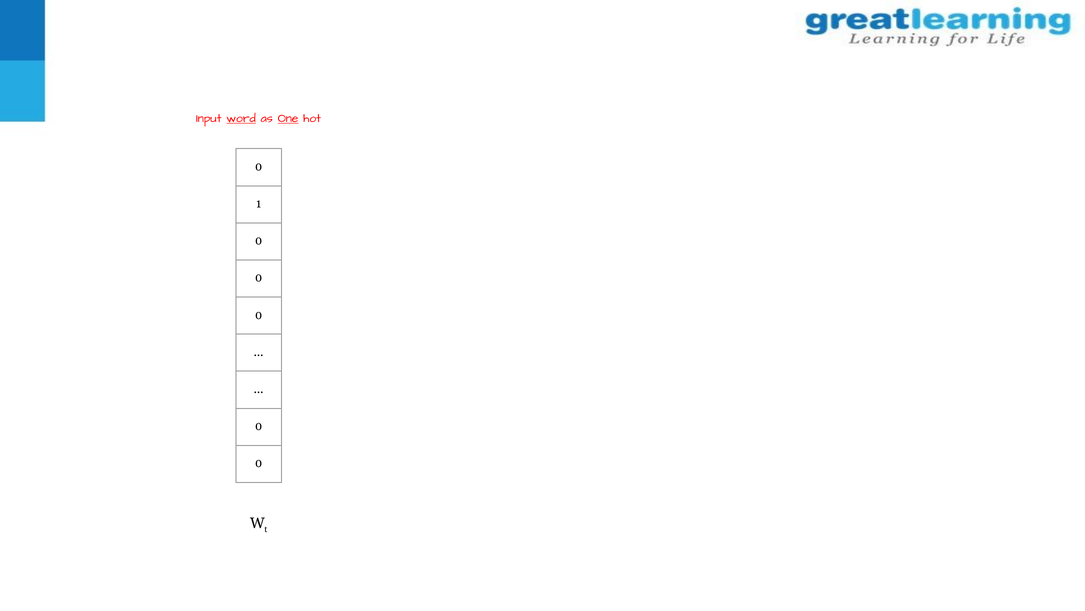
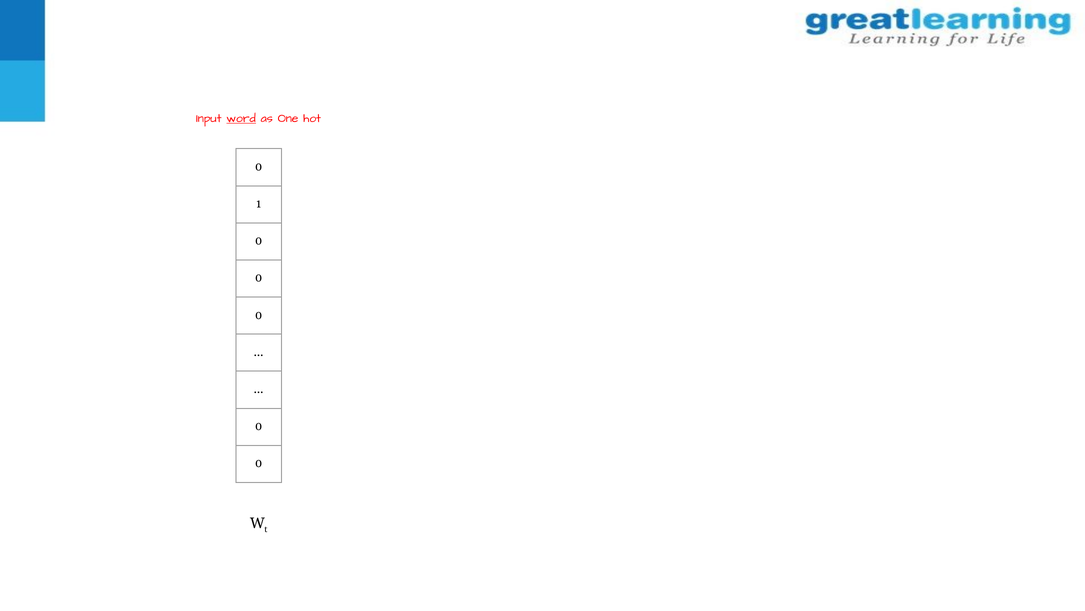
One underline: present -> none
